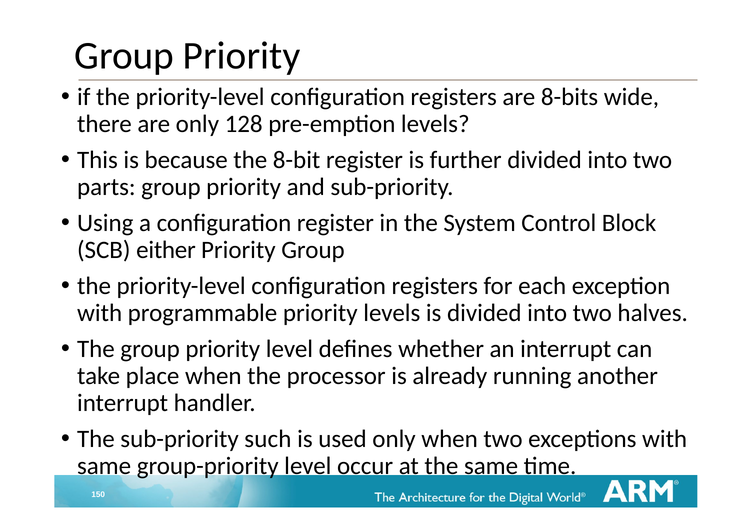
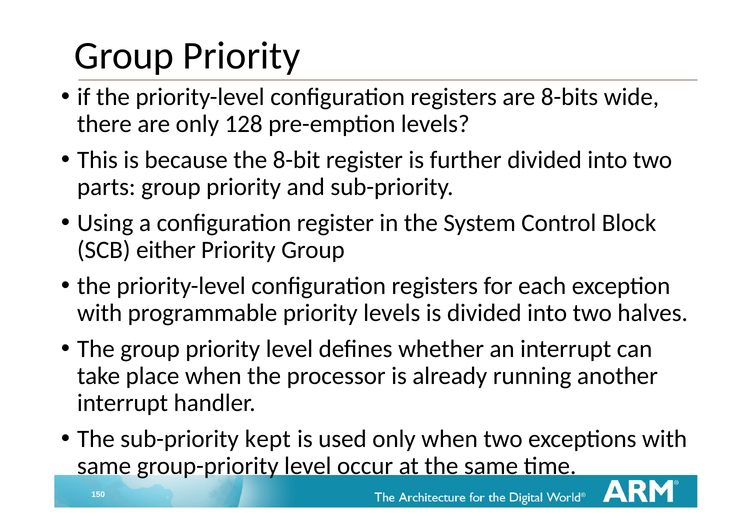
such: such -> kept
